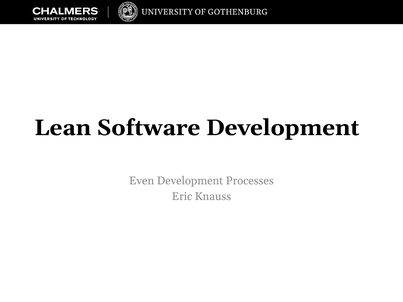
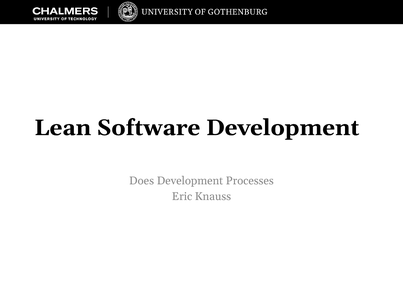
Even: Even -> Does
